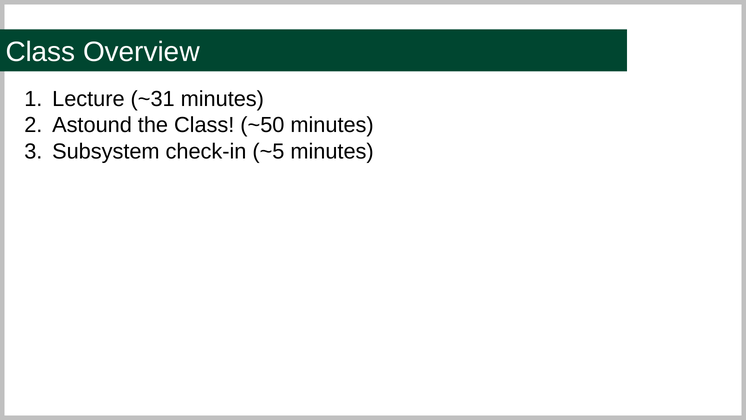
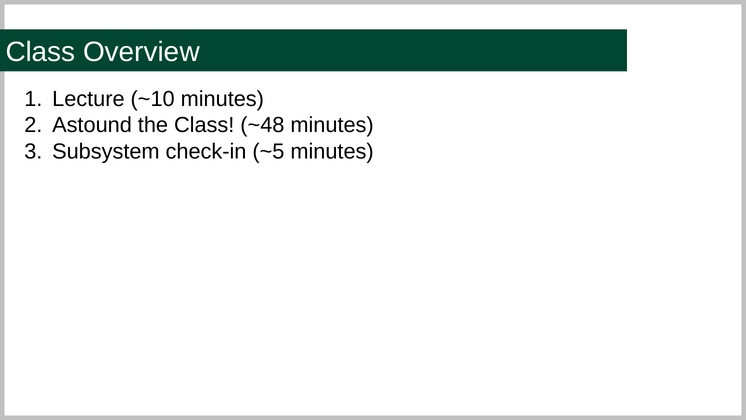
~31: ~31 -> ~10
~50: ~50 -> ~48
